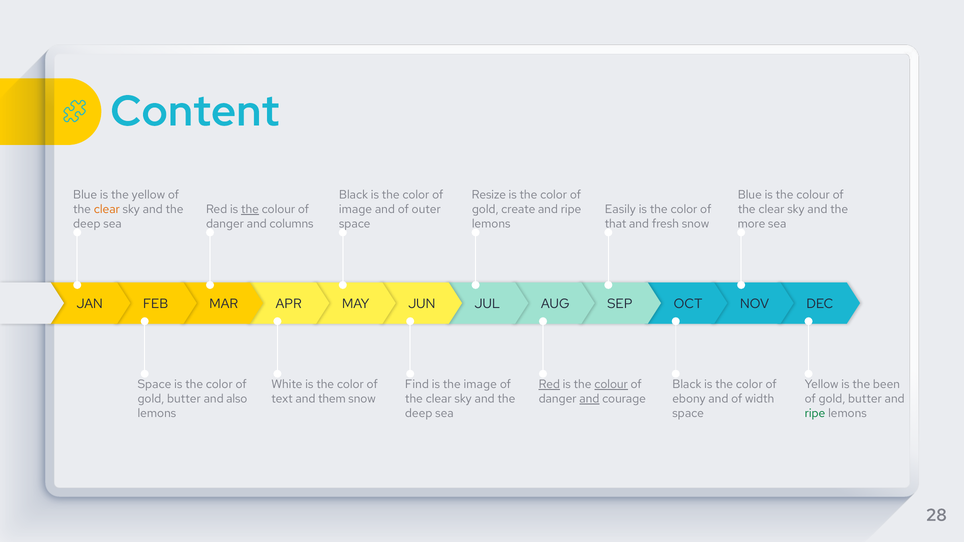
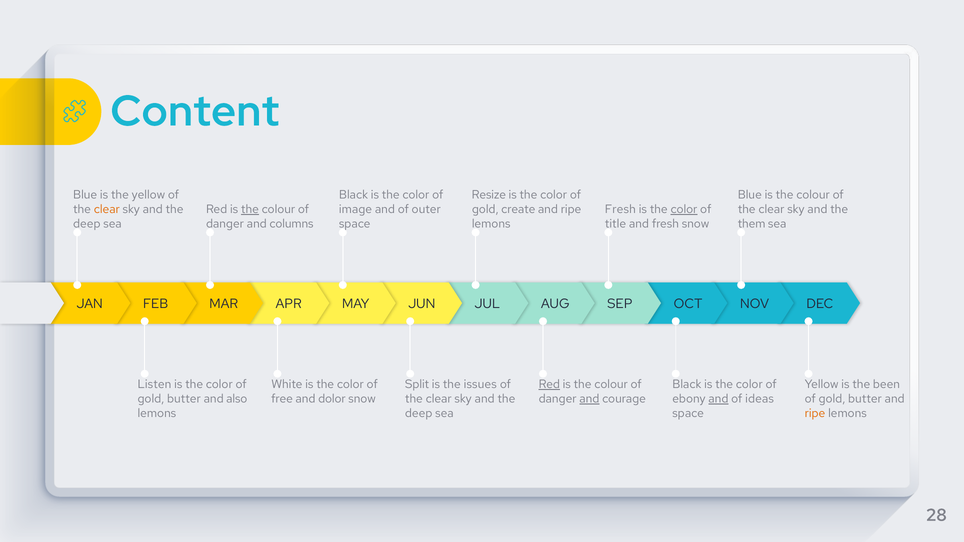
Easily at (620, 209): Easily -> Fresh
color at (684, 209) underline: none -> present
that: that -> title
more: more -> them
Space at (154, 385): Space -> Listen
Find: Find -> Split
the image: image -> issues
colour at (611, 385) underline: present -> none
text: text -> free
them: them -> dolor
and at (718, 399) underline: none -> present
width: width -> ideas
ripe at (815, 414) colour: green -> orange
